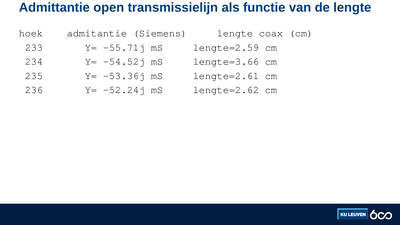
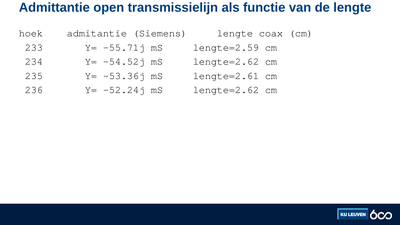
-54.52j mS lengte=3.66: lengte=3.66 -> lengte=2.62
